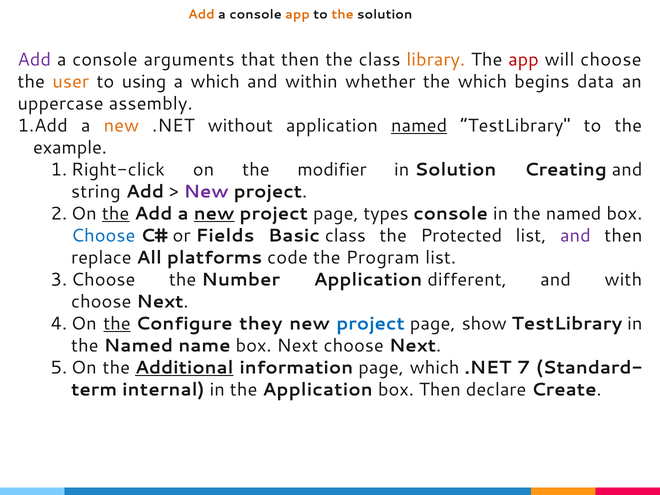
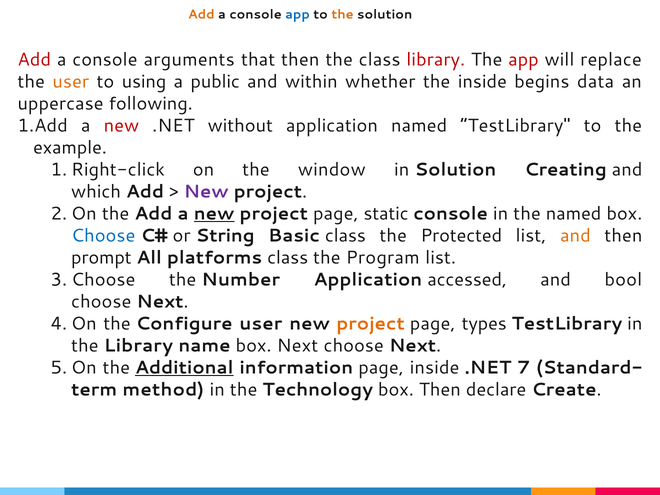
app at (298, 14) colour: orange -> blue
Add at (34, 60) colour: purple -> red
library at (436, 60) colour: orange -> red
will choose: choose -> replace
a which: which -> public
the which: which -> inside
assembly: assembly -> following
new at (121, 126) colour: orange -> red
named at (419, 126) underline: present -> none
modifier: modifier -> window
string: string -> which
the at (116, 214) underline: present -> none
types: types -> static
Fields: Fields -> String
and at (575, 236) colour: purple -> orange
replace: replace -> prompt
platforms code: code -> class
different: different -> accessed
with: with -> bool
the at (117, 324) underline: present -> none
Configure they: they -> user
project at (371, 324) colour: blue -> orange
show: show -> types
Named at (138, 346): Named -> Library
page which: which -> inside
internal: internal -> method
the Application: Application -> Technology
